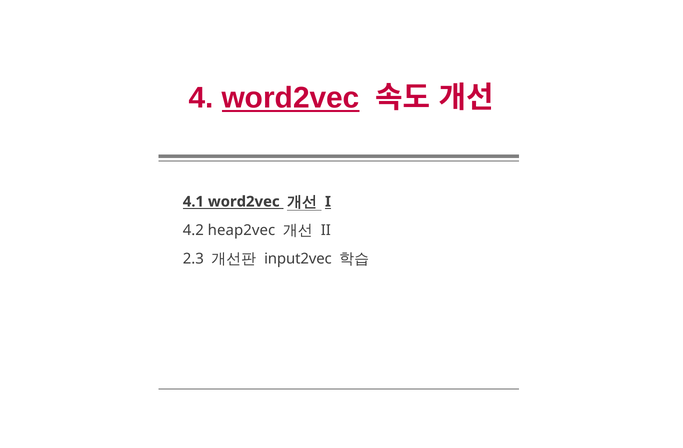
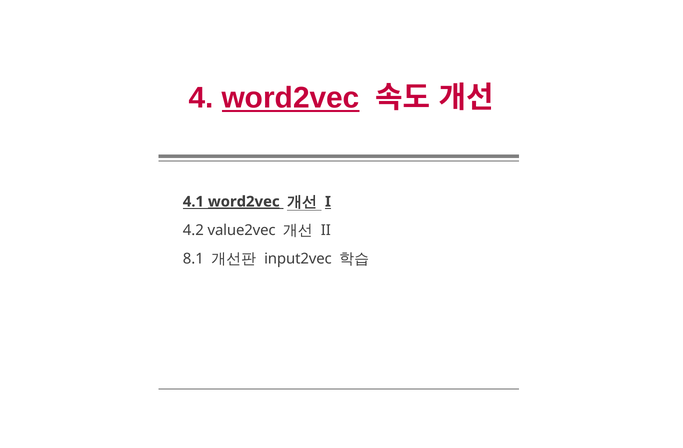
word2vec at (244, 202) underline: none -> present
heap2vec: heap2vec -> value2vec
2.3: 2.3 -> 8.1
